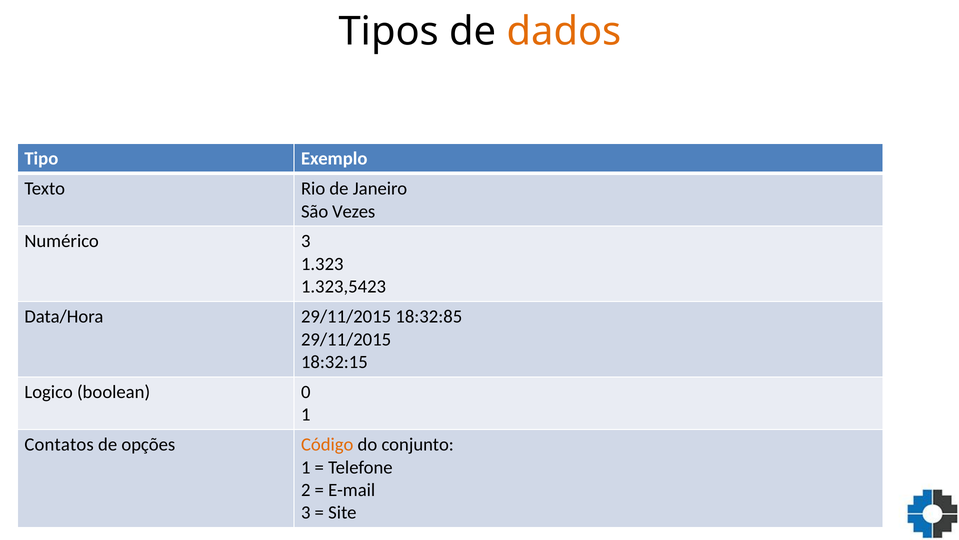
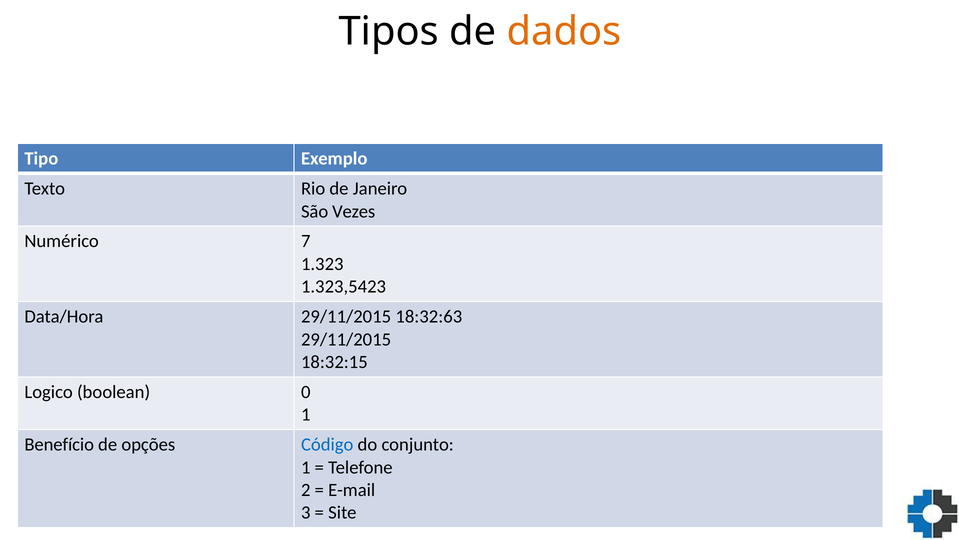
Numérico 3: 3 -> 7
18:32:85: 18:32:85 -> 18:32:63
Contatos: Contatos -> Benefício
Código colour: orange -> blue
